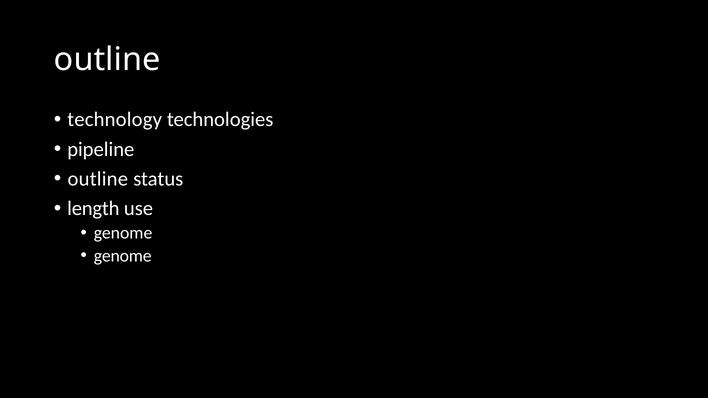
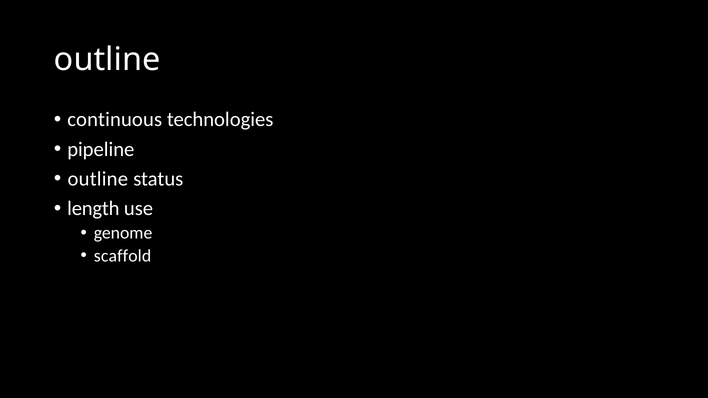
technology: technology -> continuous
genome at (123, 256): genome -> scaffold
